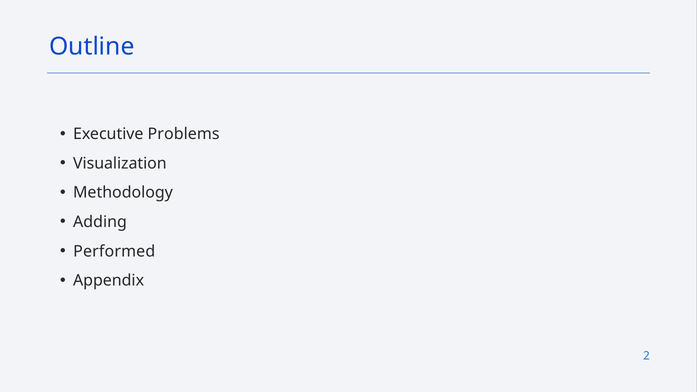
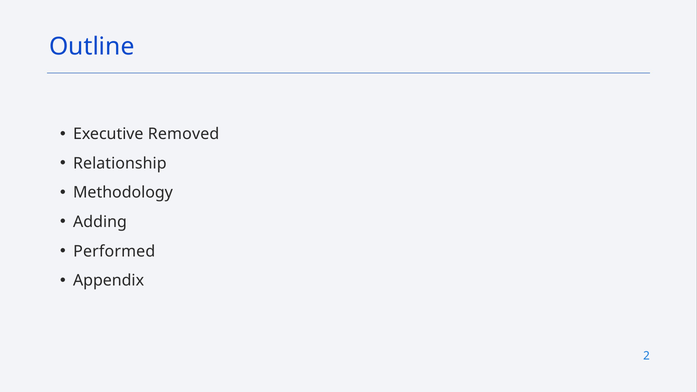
Problems: Problems -> Removed
Visualization: Visualization -> Relationship
